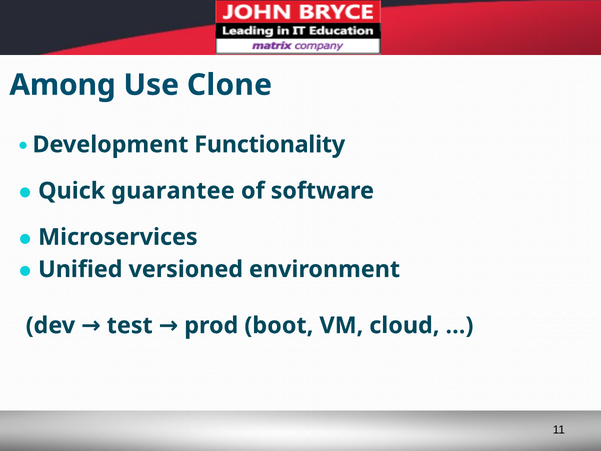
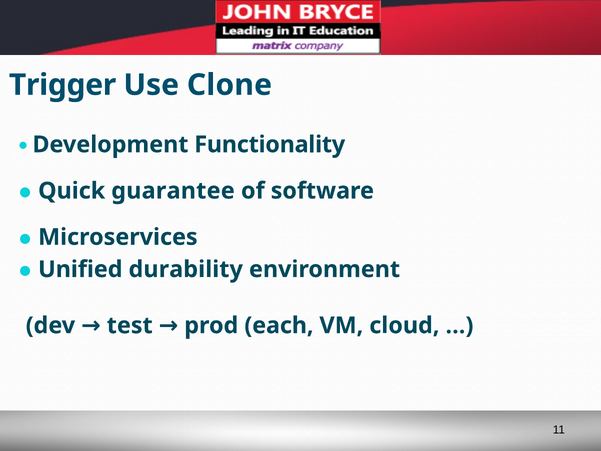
Among: Among -> Trigger
versioned: versioned -> durability
boot: boot -> each
